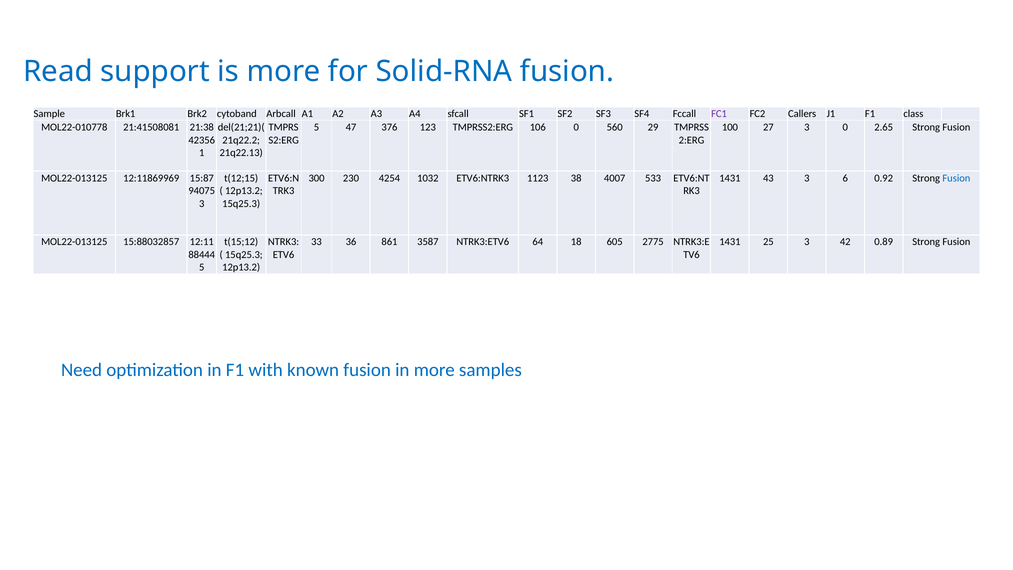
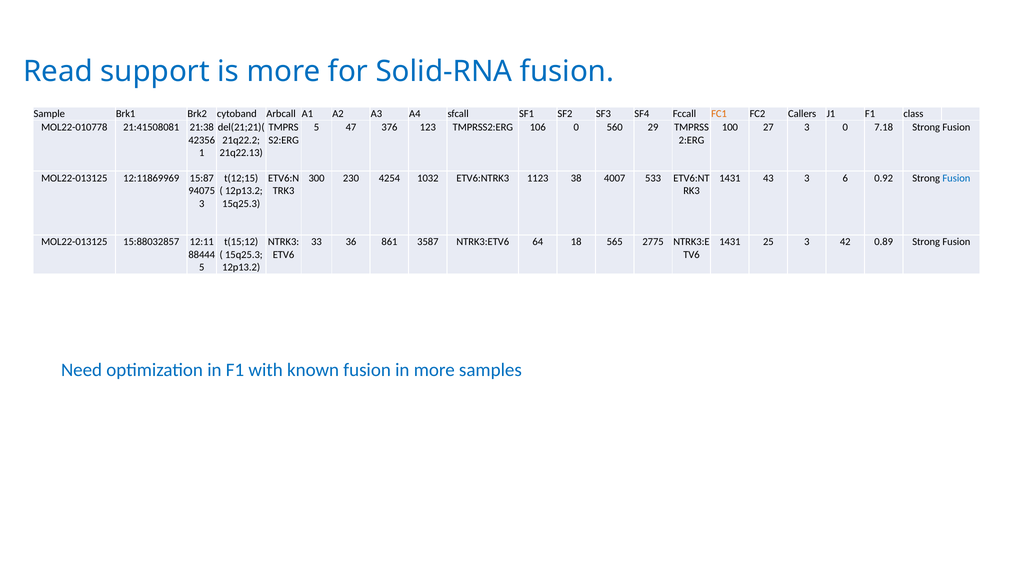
FC1 colour: purple -> orange
2.65: 2.65 -> 7.18
605: 605 -> 565
